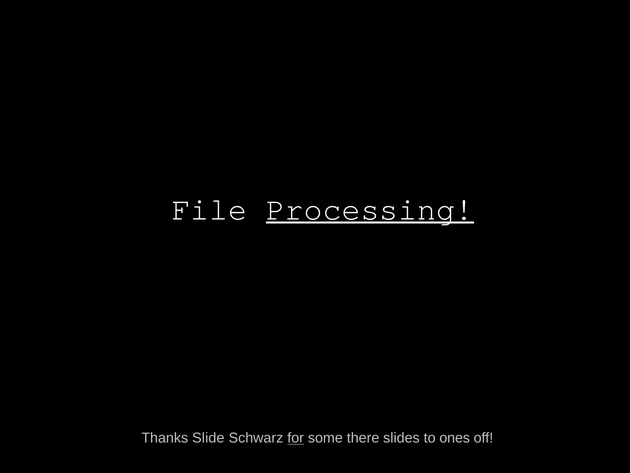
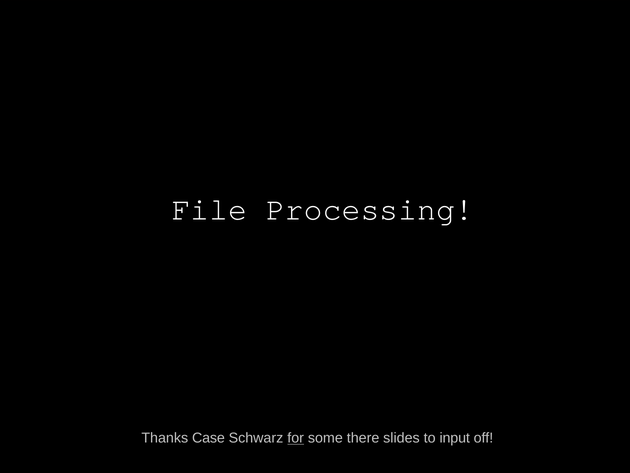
Processing underline: present -> none
Slide: Slide -> Case
ones: ones -> input
